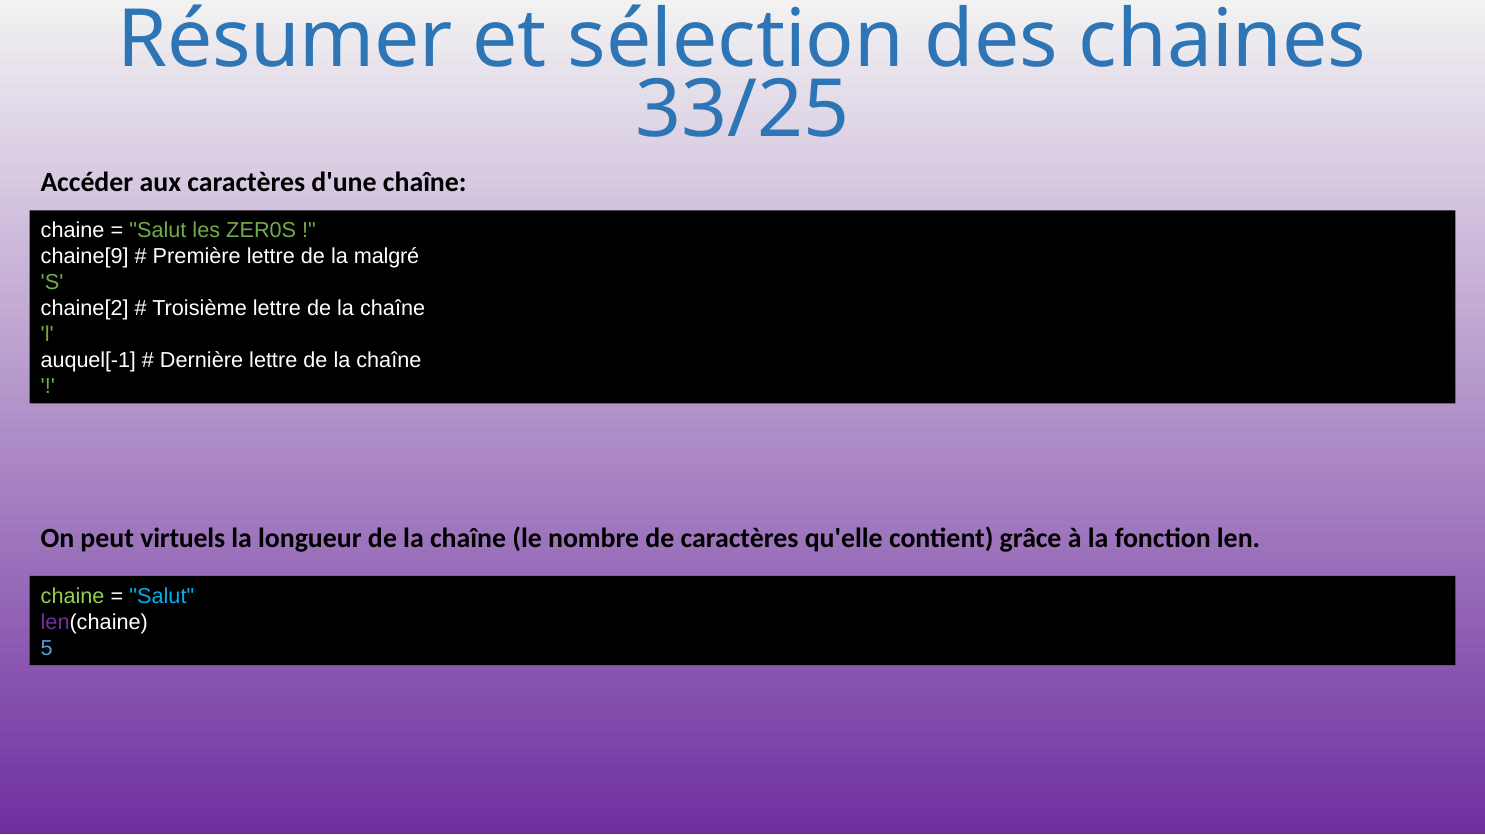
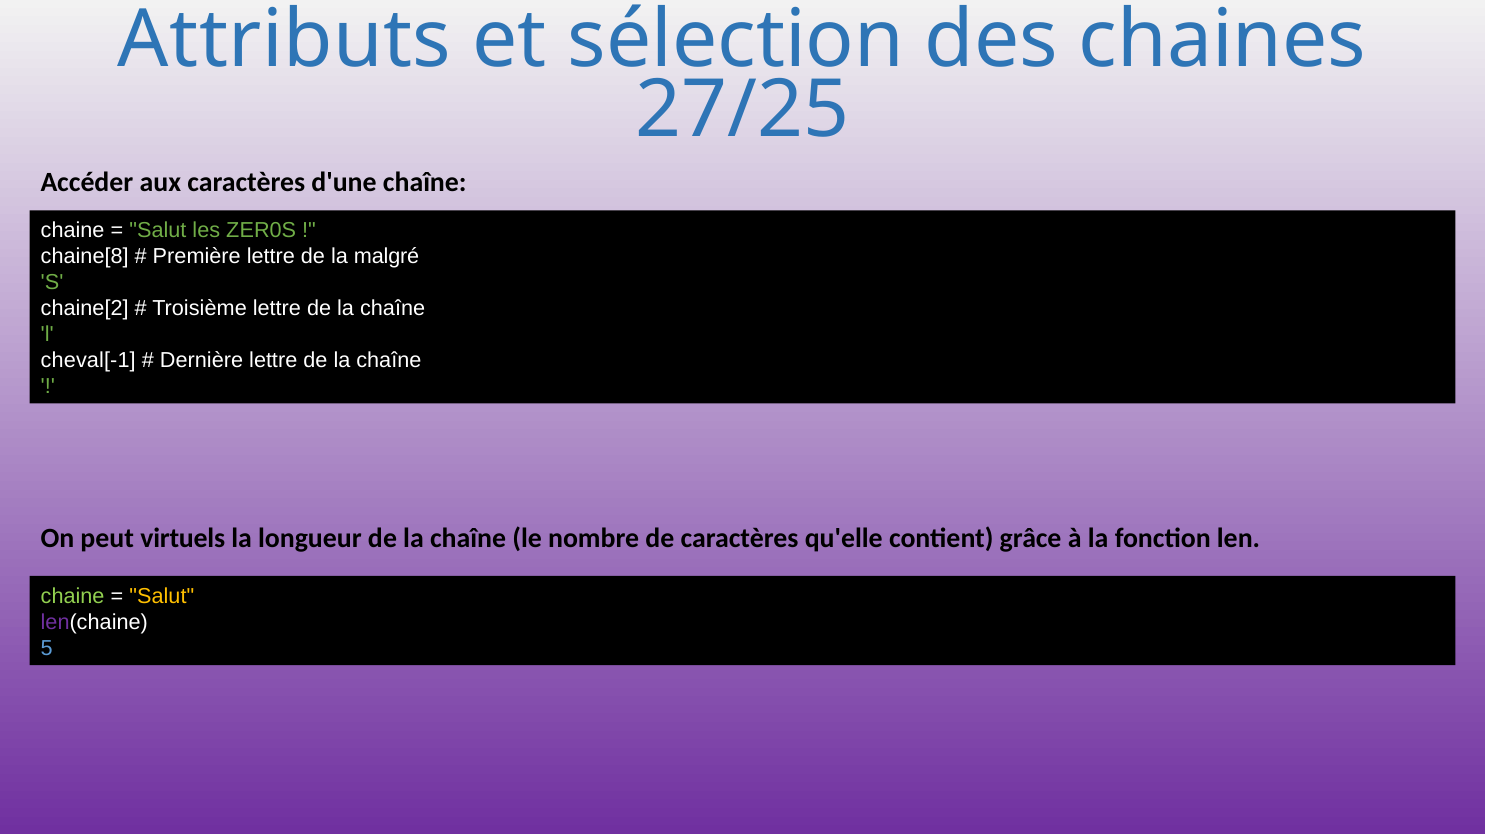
Résumer: Résumer -> Attributs
33/25: 33/25 -> 27/25
chaine[9: chaine[9 -> chaine[8
auquel[-1: auquel[-1 -> cheval[-1
Salut at (162, 596) colour: light blue -> yellow
